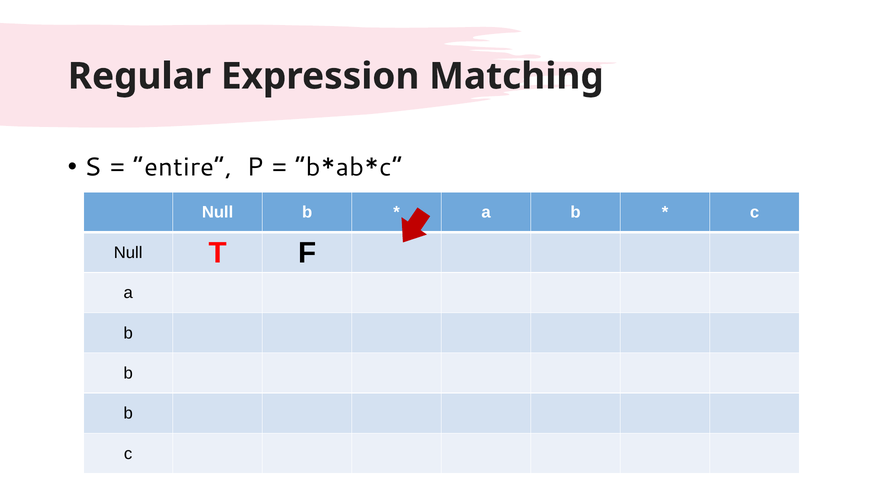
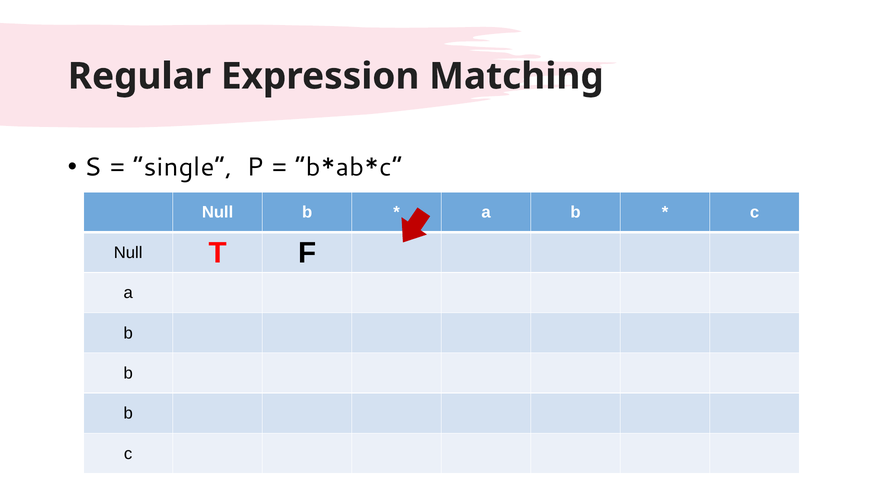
entire: entire -> single
